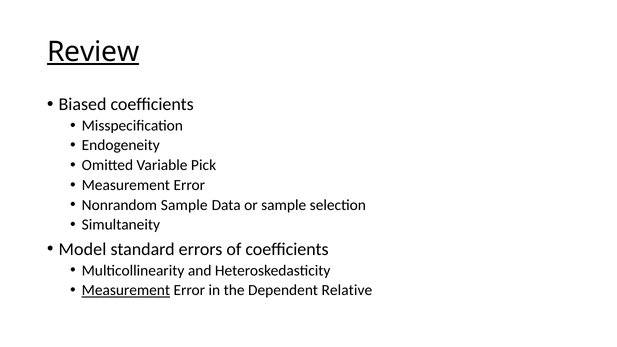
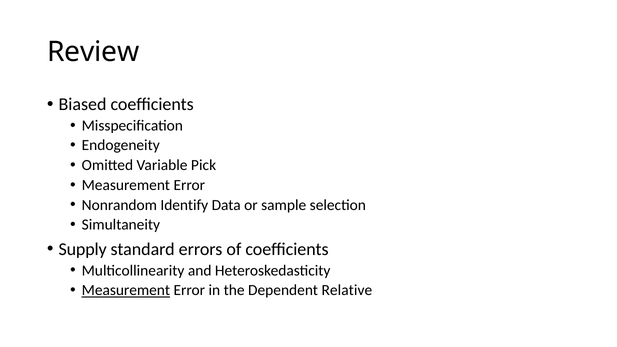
Review underline: present -> none
Nonrandom Sample: Sample -> Identify
Model: Model -> Supply
